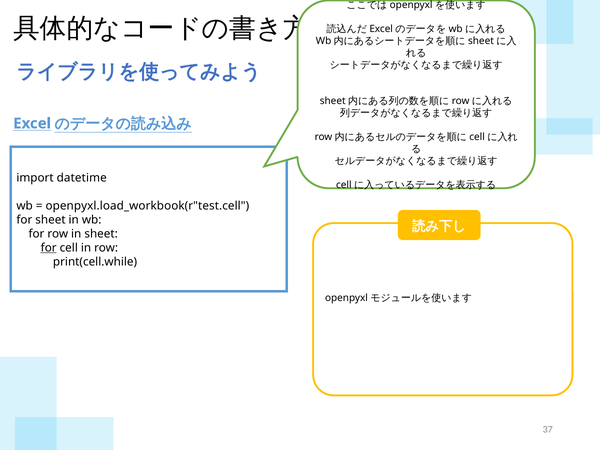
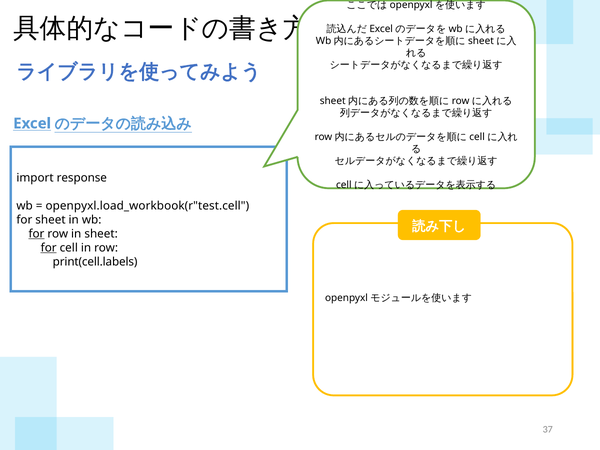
datetime: datetime -> response
for at (36, 234) underline: none -> present
print(cell.while: print(cell.while -> print(cell.labels
